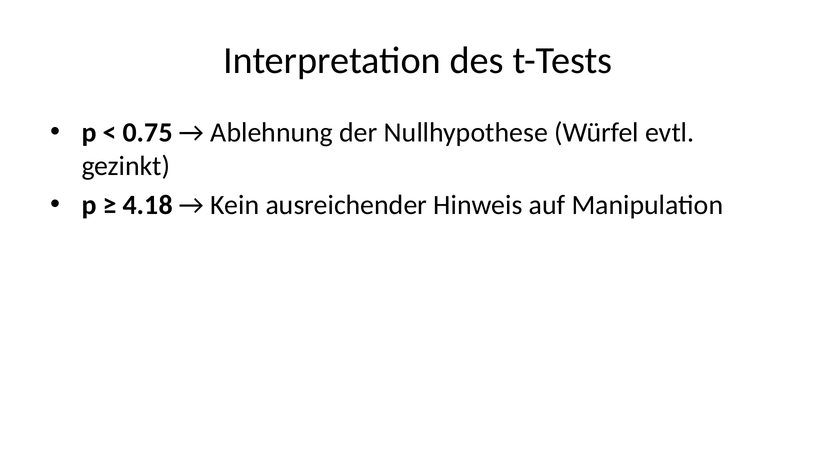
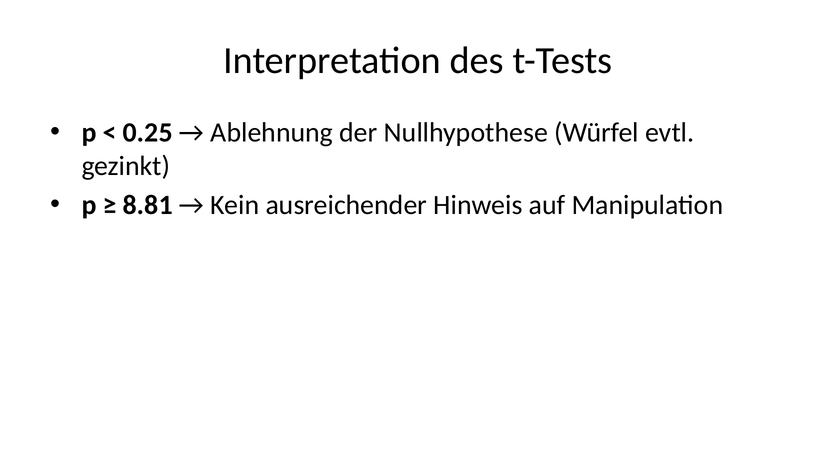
0.75: 0.75 -> 0.25
4.18: 4.18 -> 8.81
